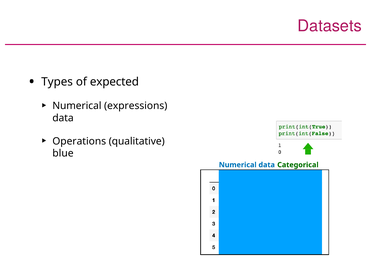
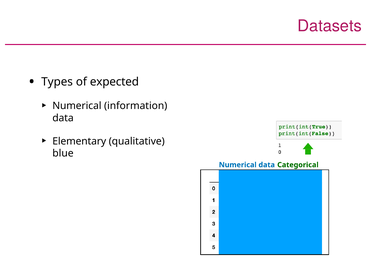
expressions: expressions -> information
Operations: Operations -> Elementary
